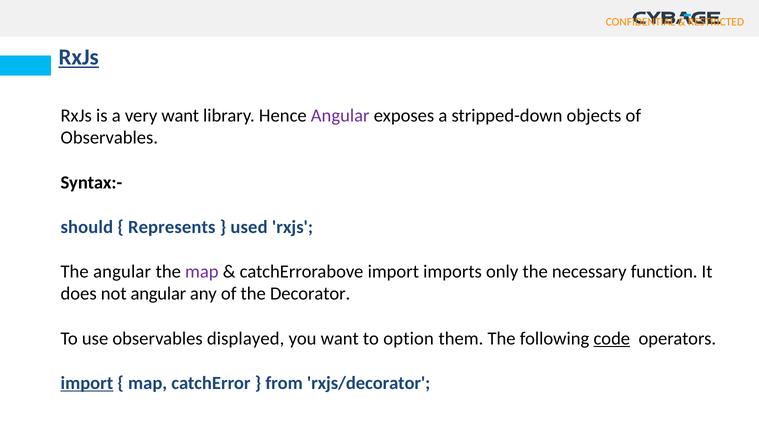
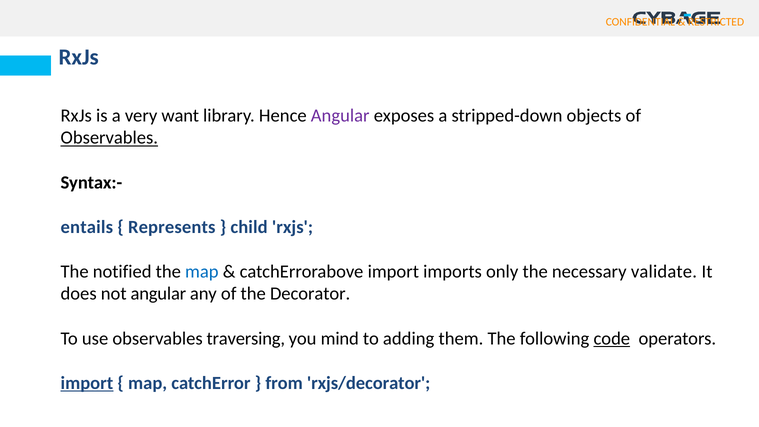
RxJs at (79, 57) underline: present -> none
Observables at (109, 138) underline: none -> present
should: should -> entails
used: used -> child
The angular: angular -> notified
map at (202, 272) colour: purple -> blue
function: function -> validate
displayed: displayed -> traversing
you want: want -> mind
option: option -> adding
